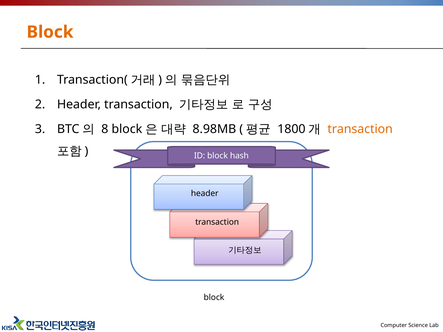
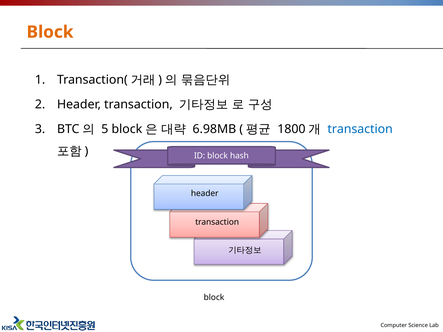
8: 8 -> 5
8.98MB: 8.98MB -> 6.98MB
transaction at (360, 129) colour: orange -> blue
